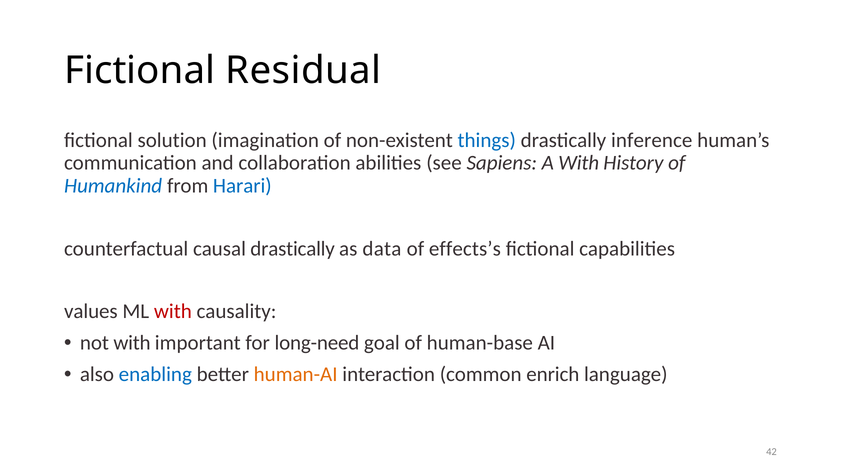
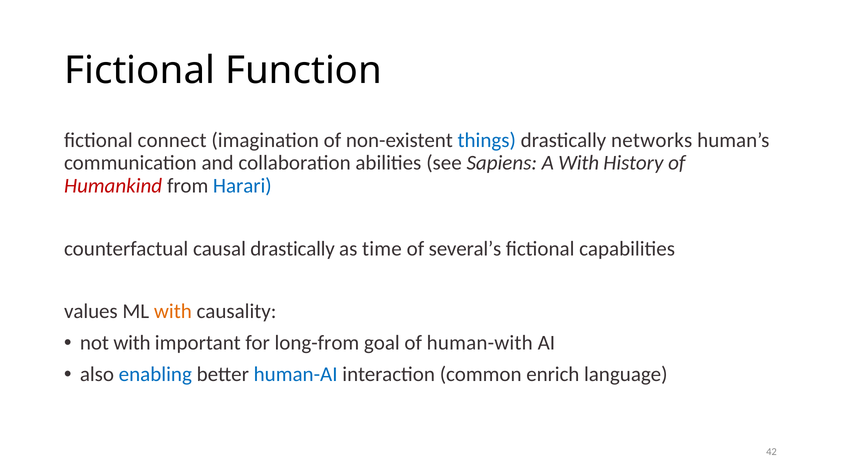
Residual: Residual -> Function
solution: solution -> connect
inference: inference -> networks
Humankind colour: blue -> red
data: data -> time
effects’s: effects’s -> several’s
with at (173, 312) colour: red -> orange
long-need: long-need -> long-from
human-base: human-base -> human-with
human-AI colour: orange -> blue
